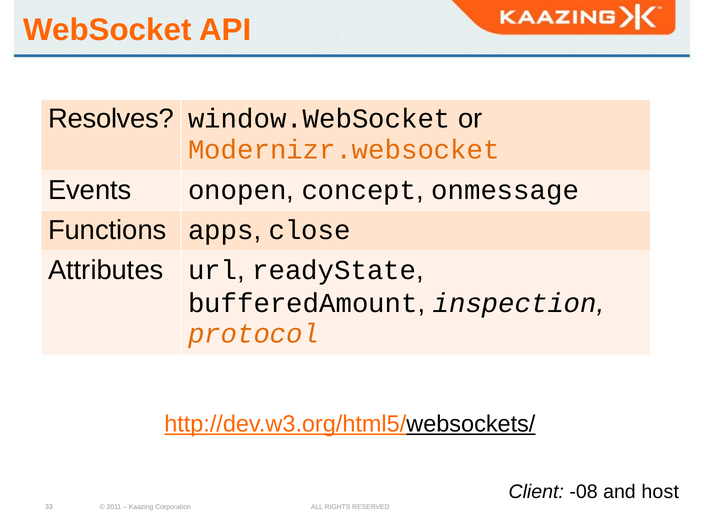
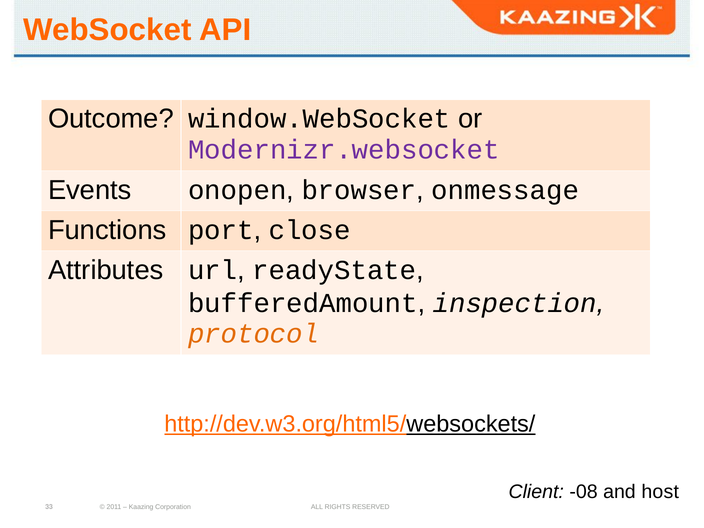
Resolves: Resolves -> Outcome
Modernizr.websocket colour: orange -> purple
concept: concept -> browser
apps: apps -> port
